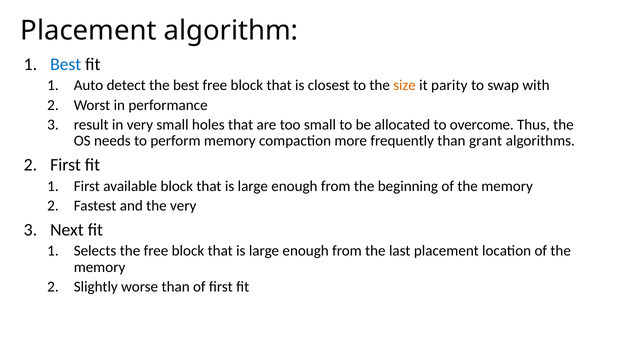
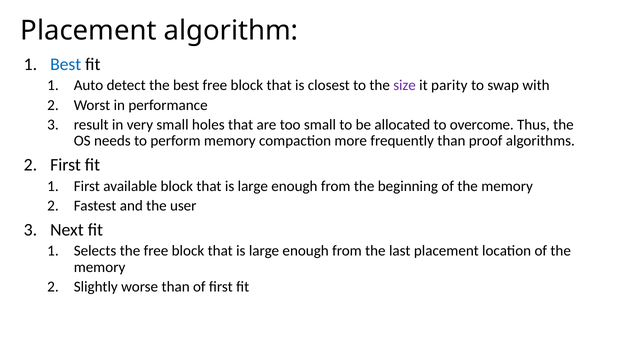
size colour: orange -> purple
grant: grant -> proof
the very: very -> user
